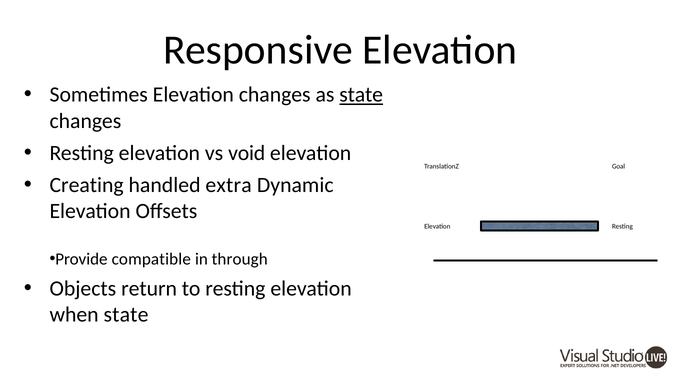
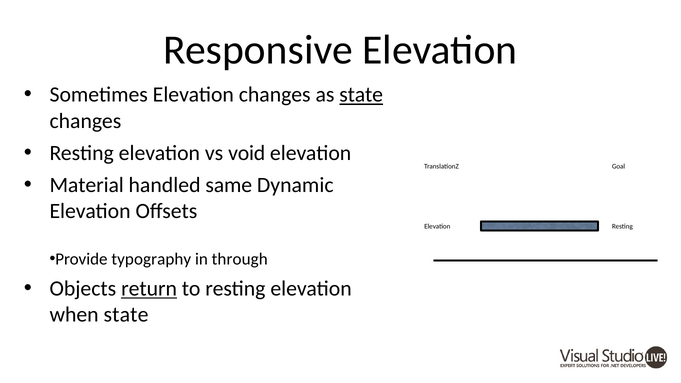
Creating: Creating -> Material
extra: extra -> same
compatible: compatible -> typography
return underline: none -> present
